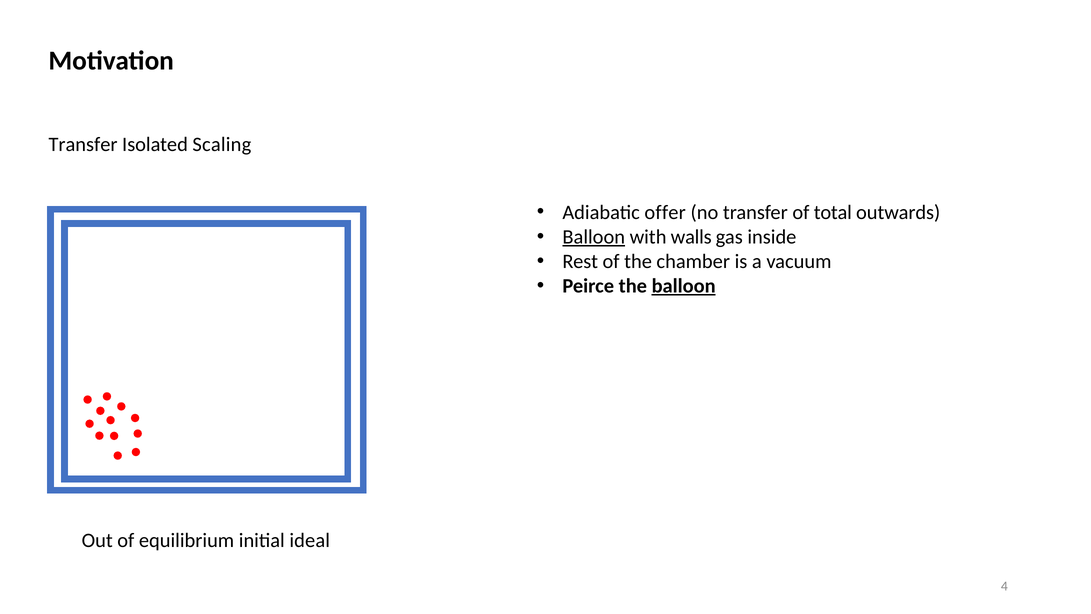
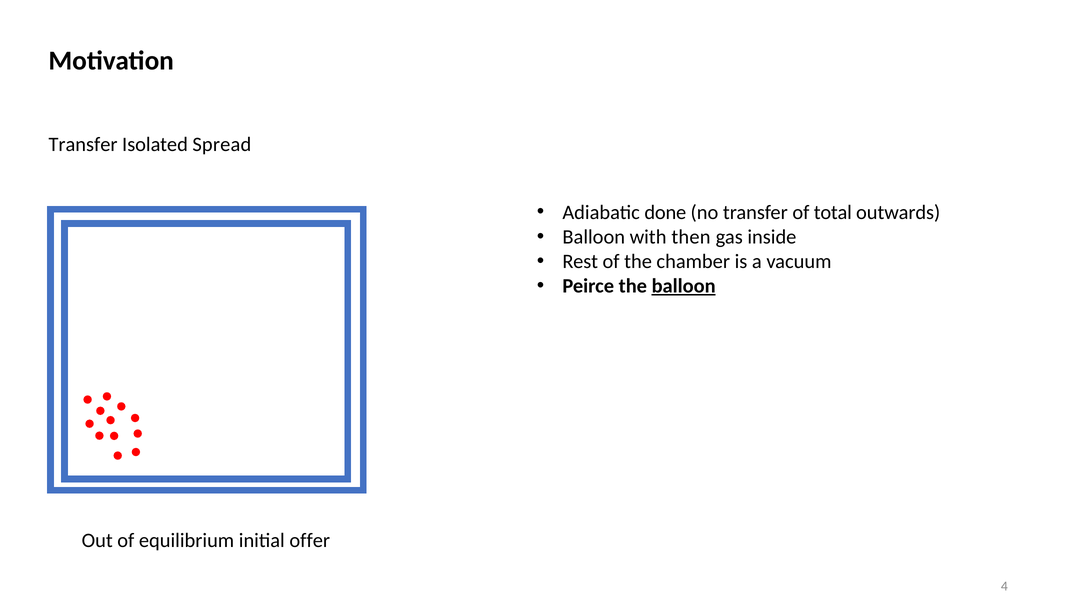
Scaling: Scaling -> Spread
offer: offer -> done
Balloon at (594, 237) underline: present -> none
walls: walls -> then
ideal: ideal -> offer
